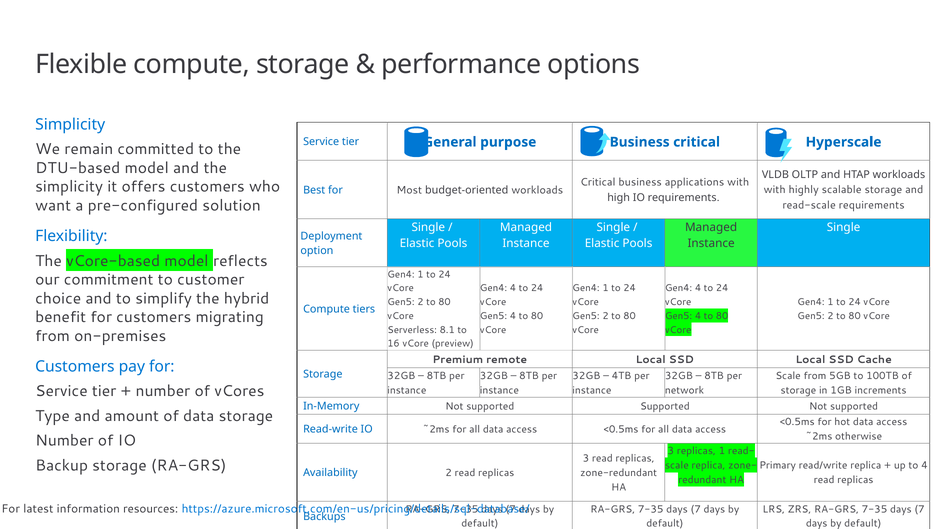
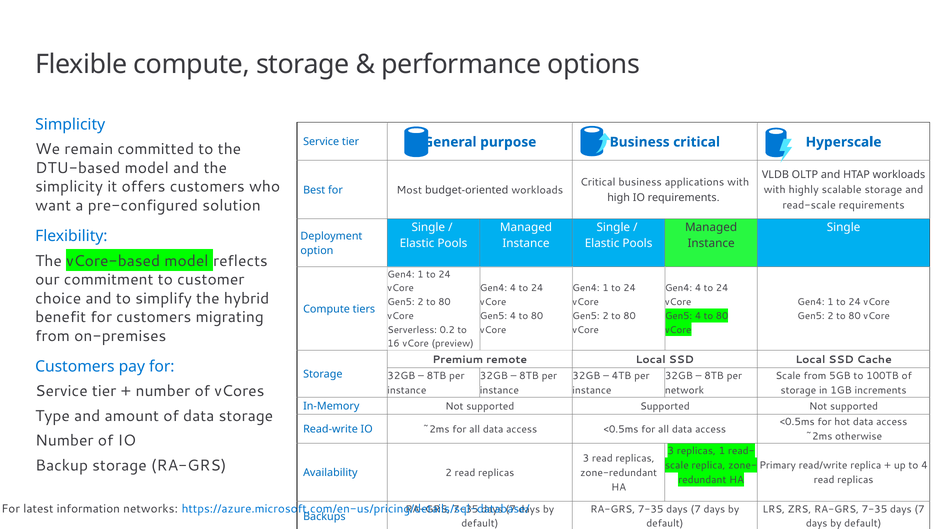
8.1: 8.1 -> 0.2
resources: resources -> networks
